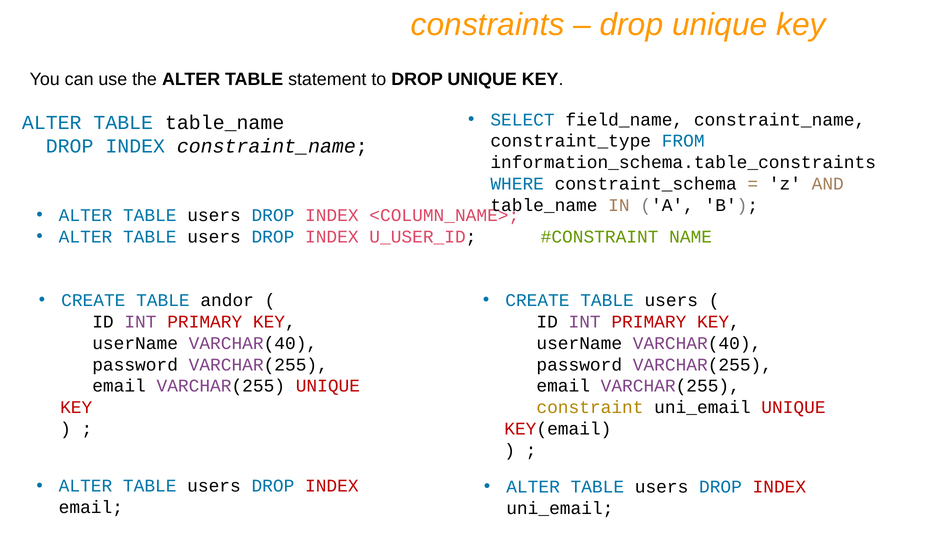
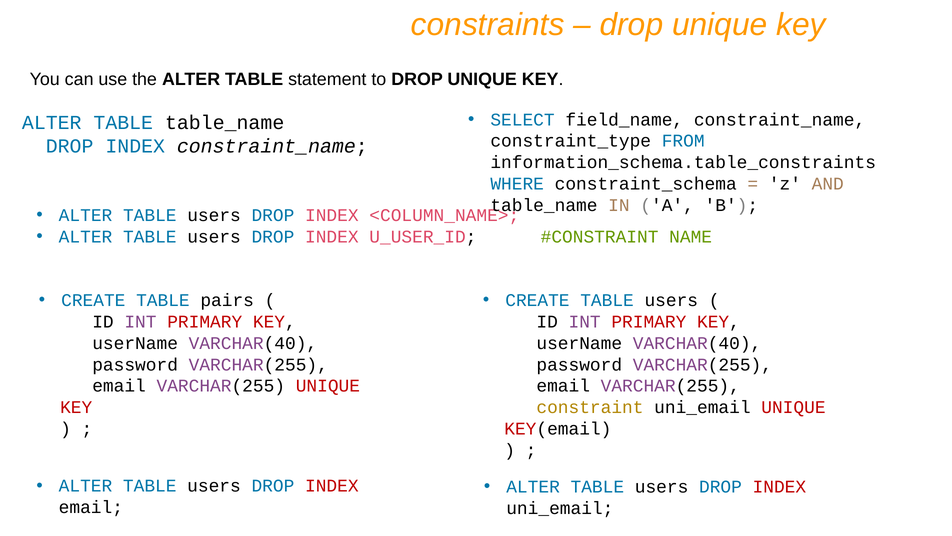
andor: andor -> pairs
